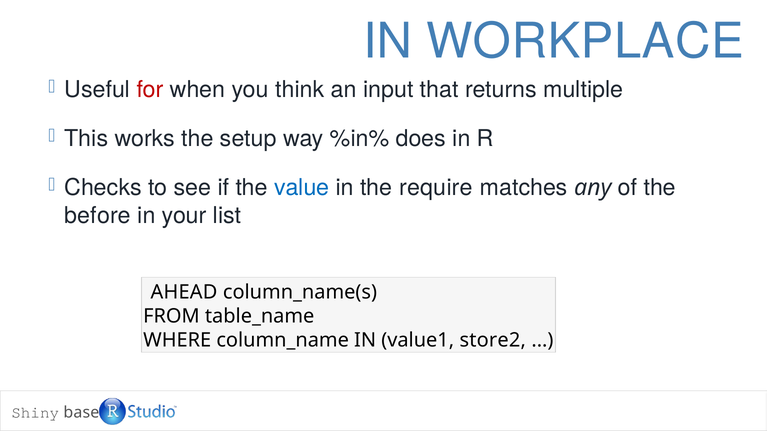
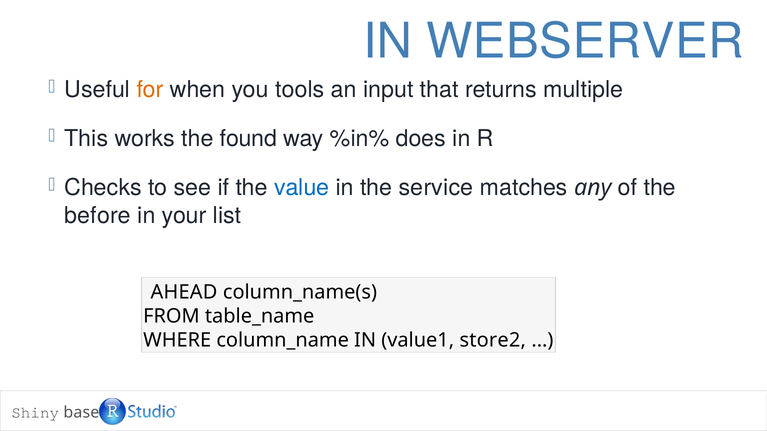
WORKPLACE: WORKPLACE -> WEBSERVER
for colour: red -> orange
think: think -> tools
setup: setup -> found
require: require -> service
